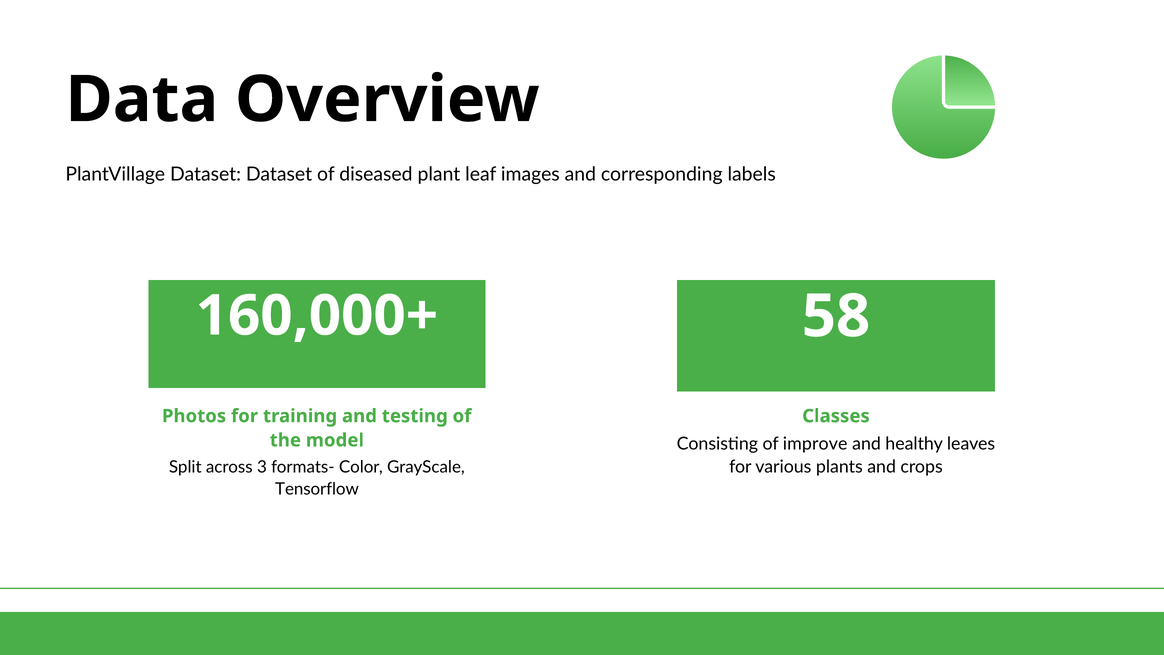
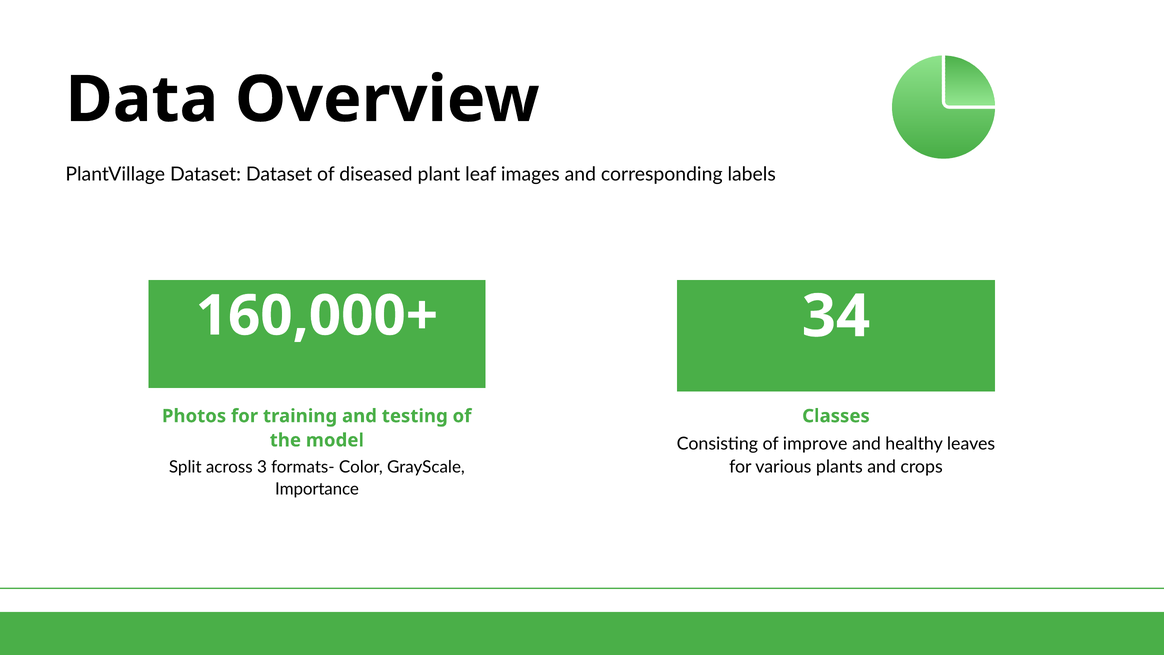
58: 58 -> 34
Tensorflow: Tensorflow -> Importance
